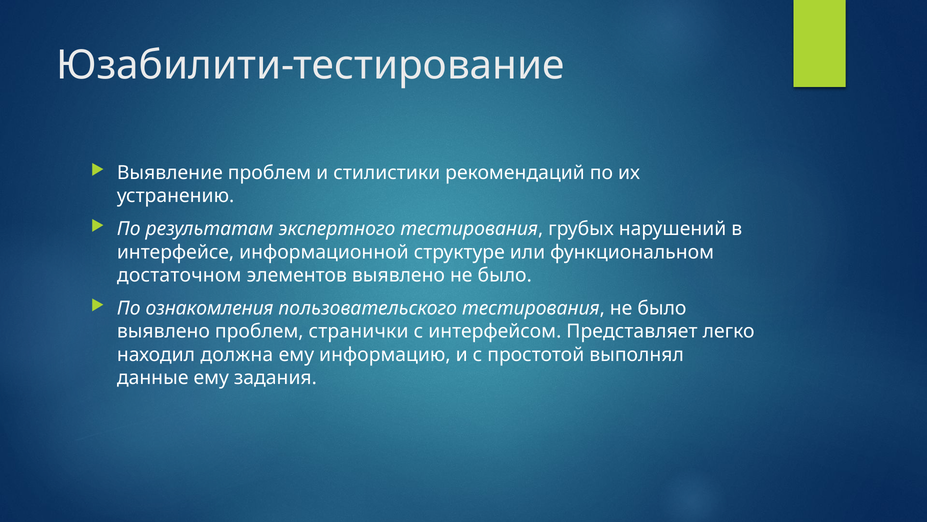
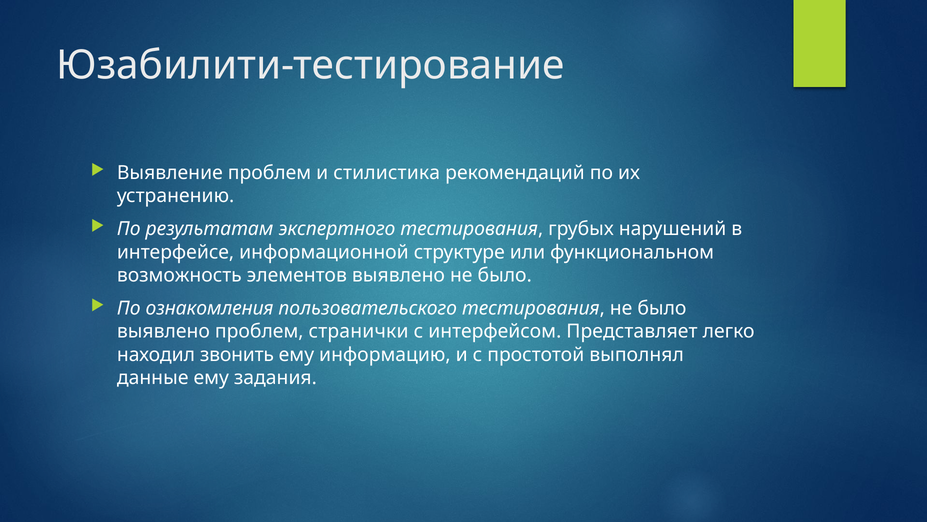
стилистики: стилистики -> стилистика
достаточном: достаточном -> возможность
должна: должна -> звонить
